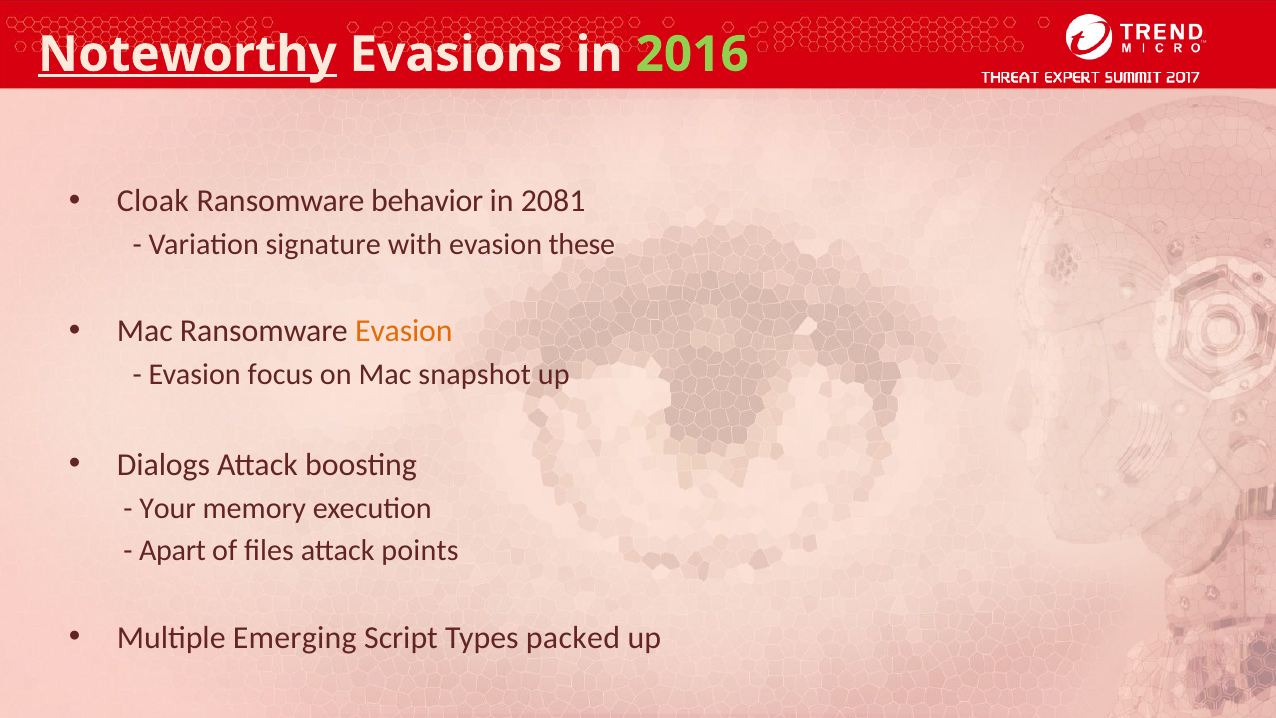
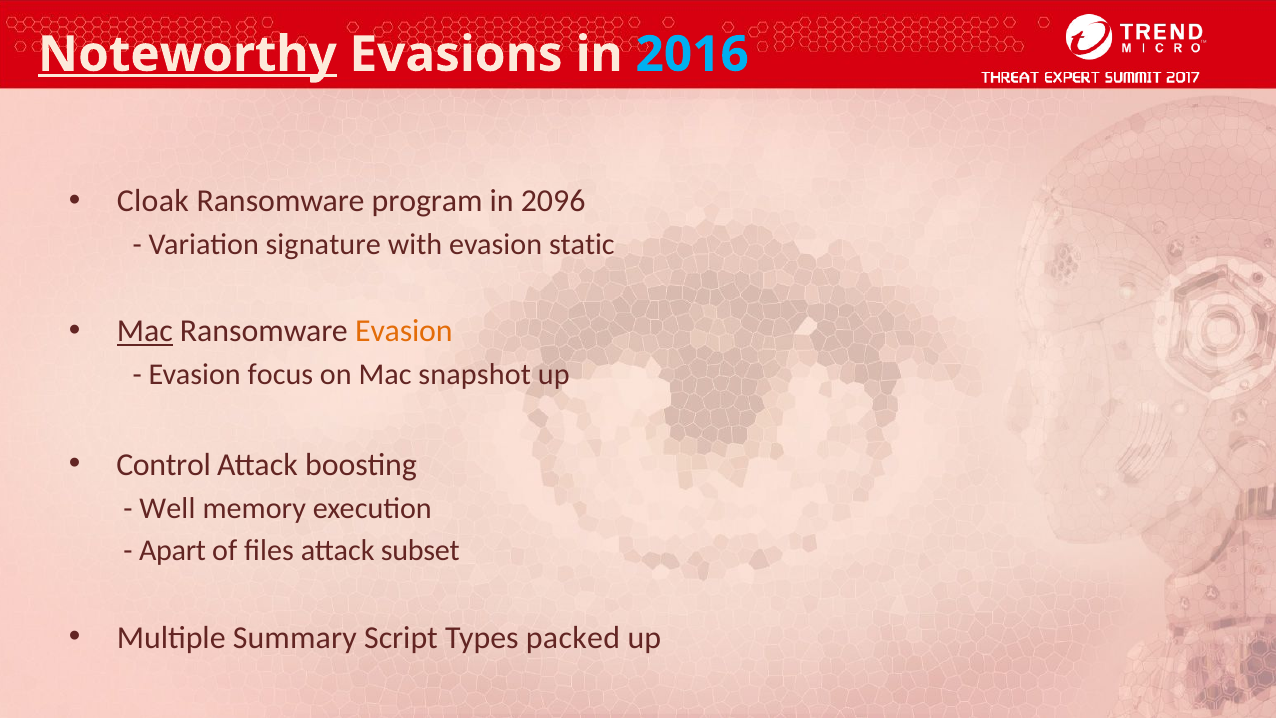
2016 colour: light green -> light blue
behavior: behavior -> program
2081: 2081 -> 2096
these: these -> static
Mac at (145, 331) underline: none -> present
Dialogs: Dialogs -> Control
Your: Your -> Well
points: points -> subset
Emerging: Emerging -> Summary
